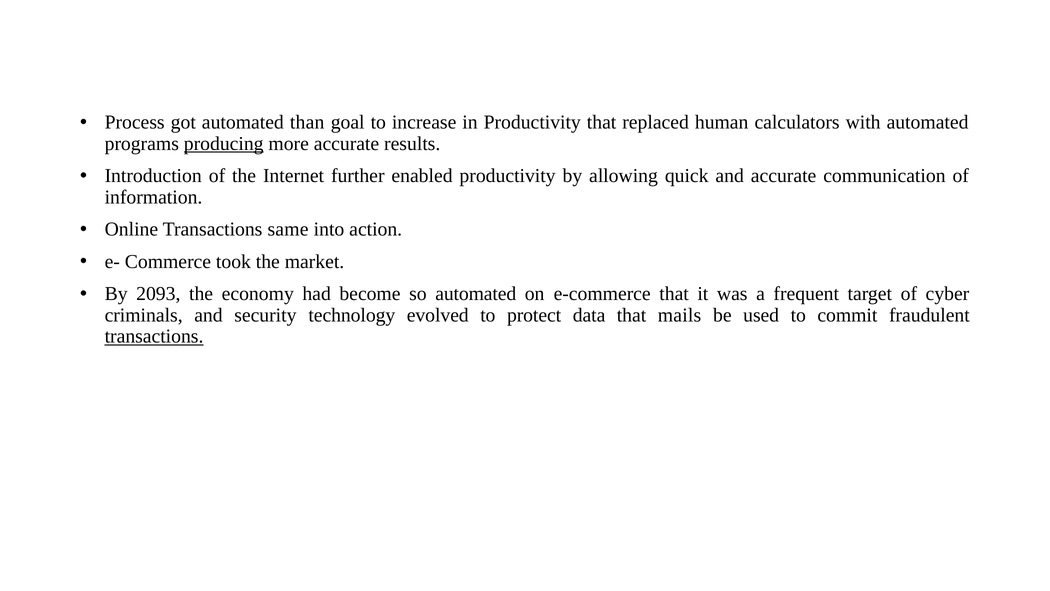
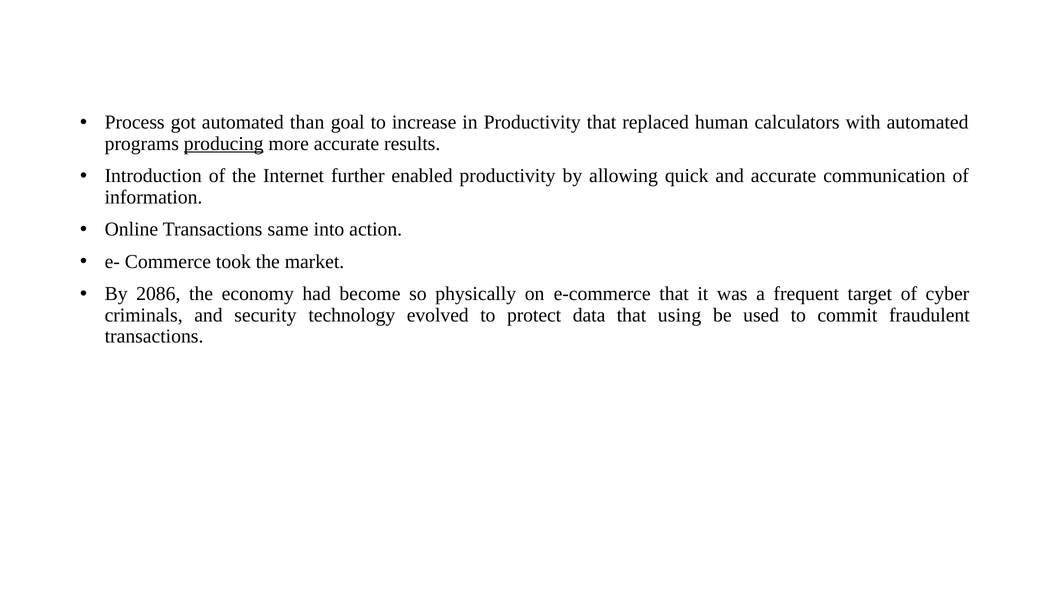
2093: 2093 -> 2086
so automated: automated -> physically
mails: mails -> using
transactions at (154, 336) underline: present -> none
